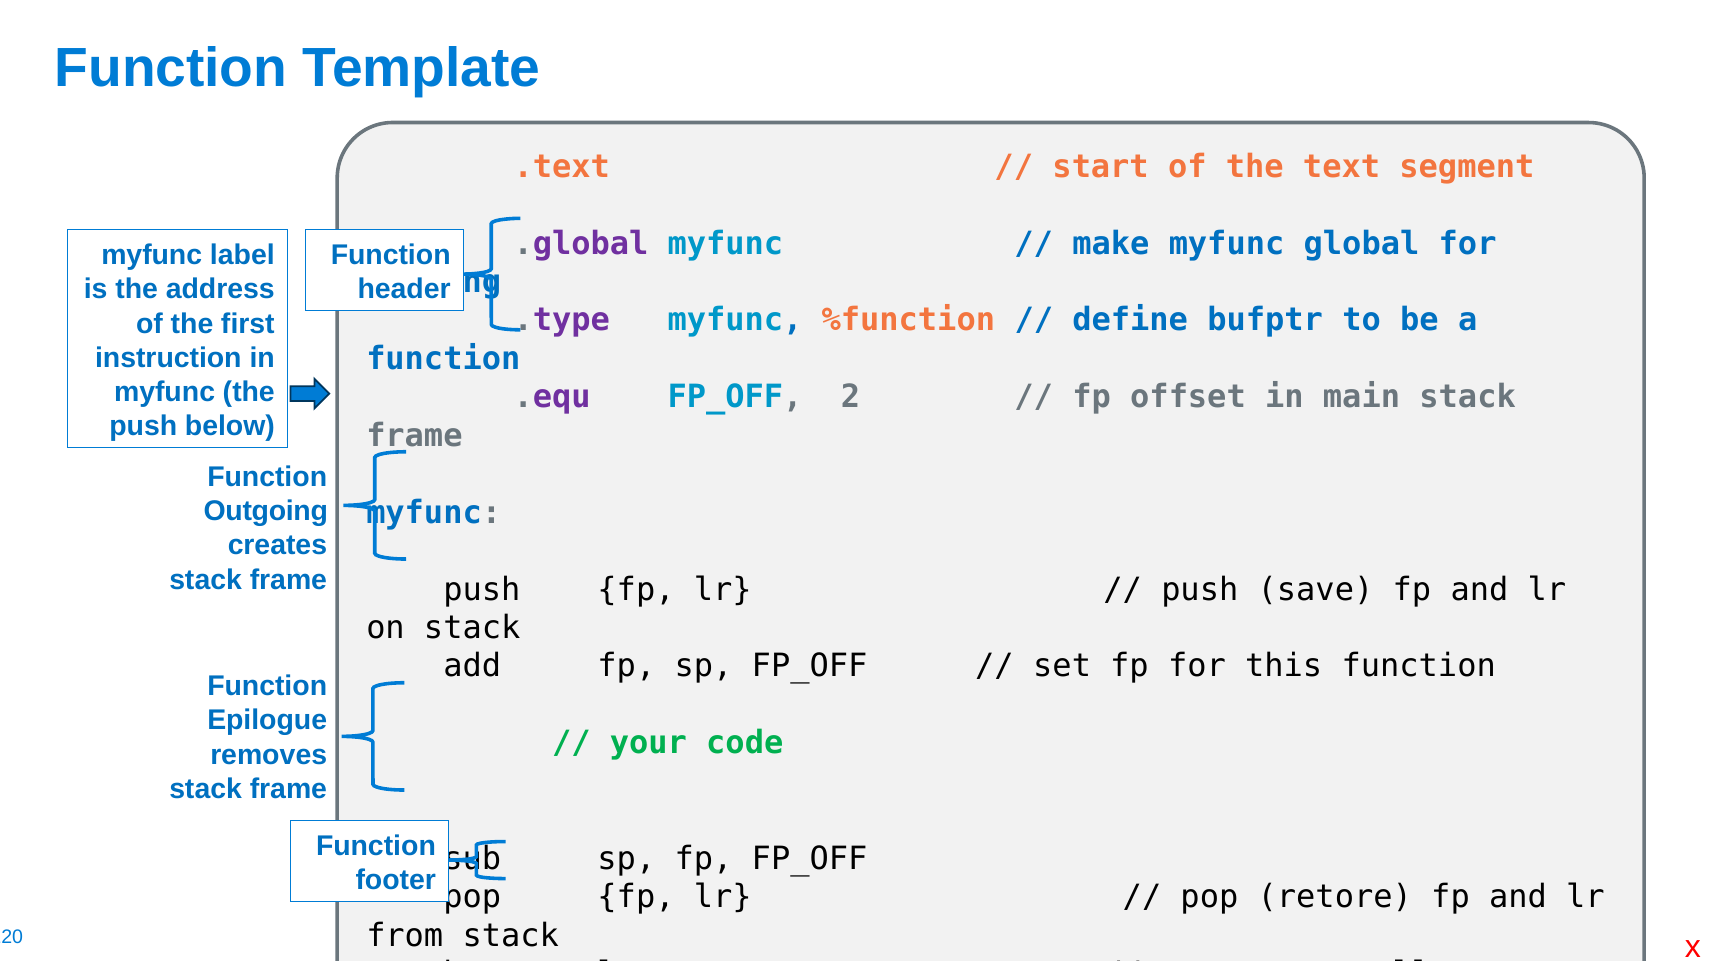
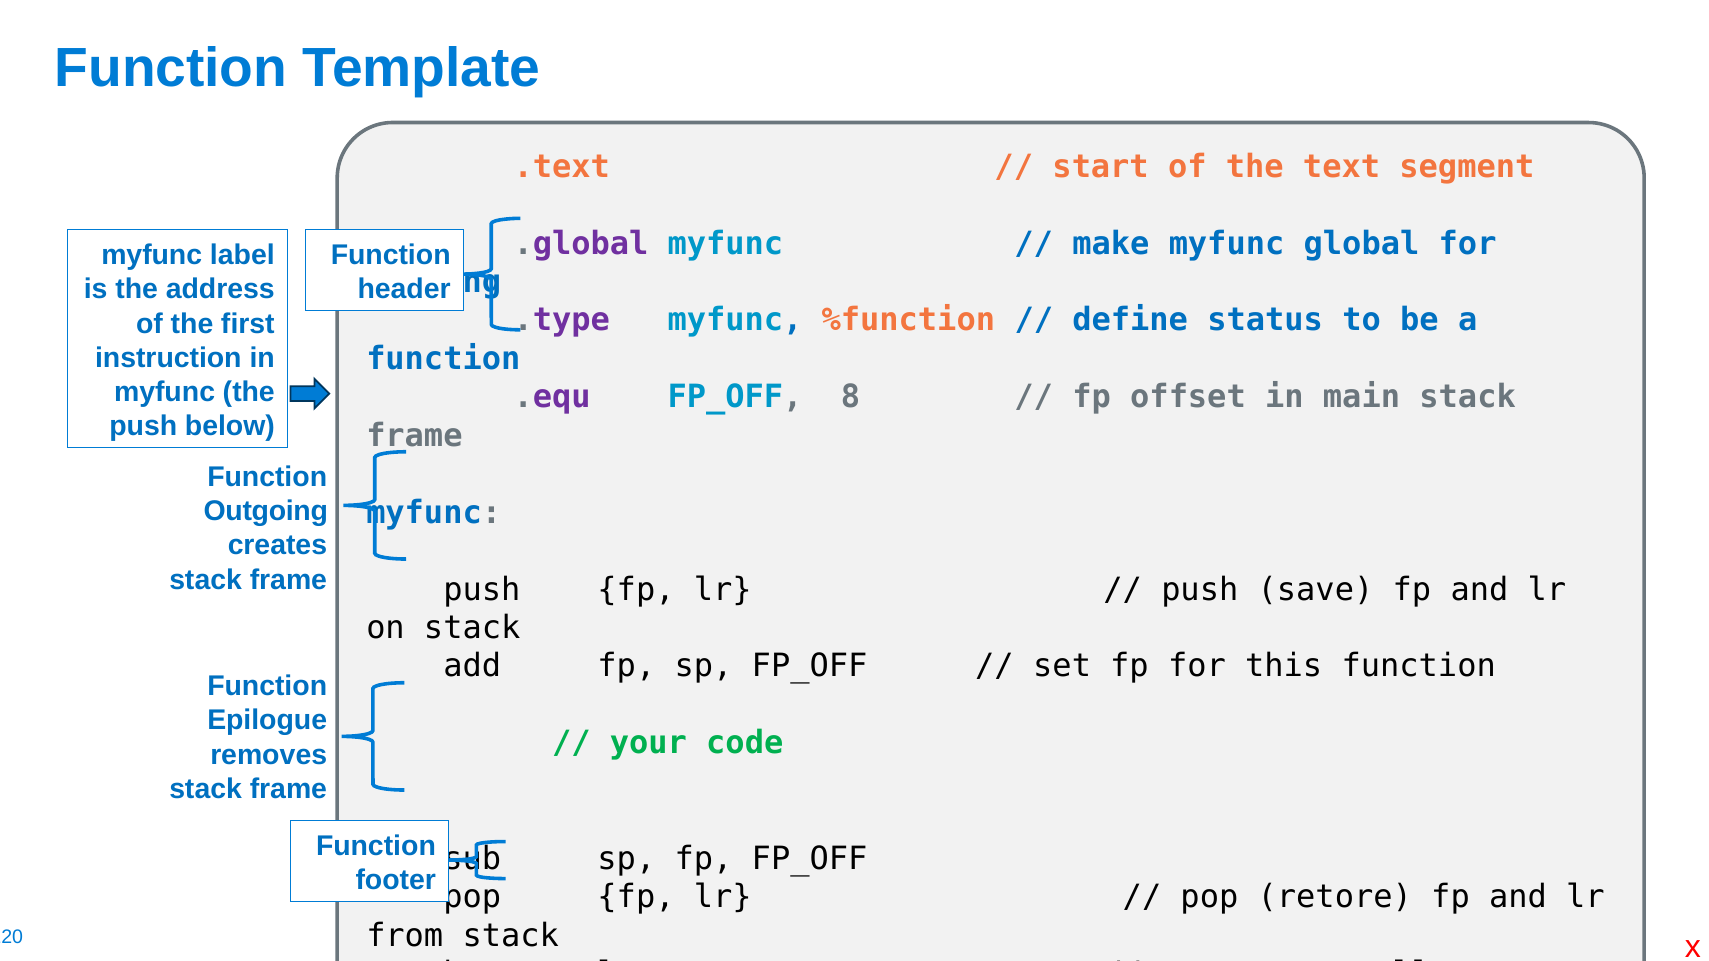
bufptr: bufptr -> status
2: 2 -> 8
